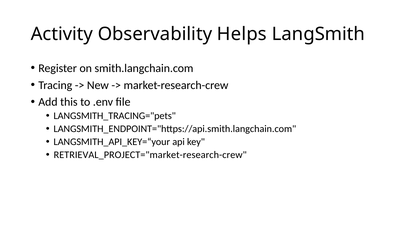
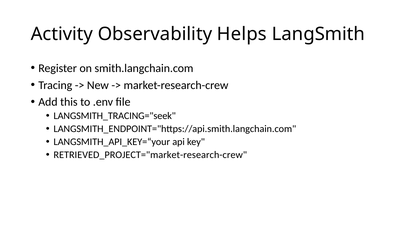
LANGSMITH_TRACING="pets: LANGSMITH_TRACING="pets -> LANGSMITH_TRACING="seek
RETRIEVAL_PROJECT="market-research-crew: RETRIEVAL_PROJECT="market-research-crew -> RETRIEVED_PROJECT="market-research-crew
